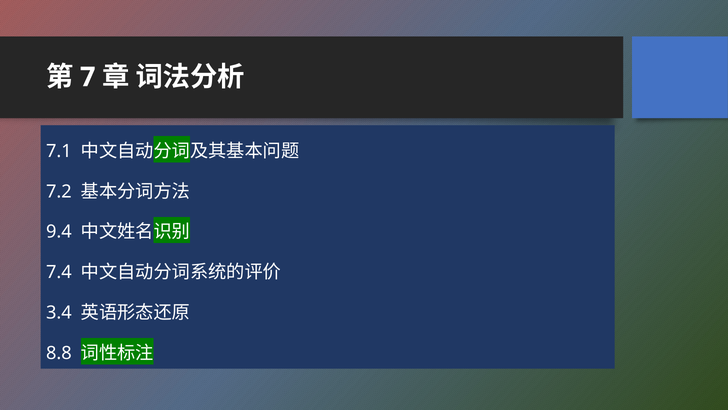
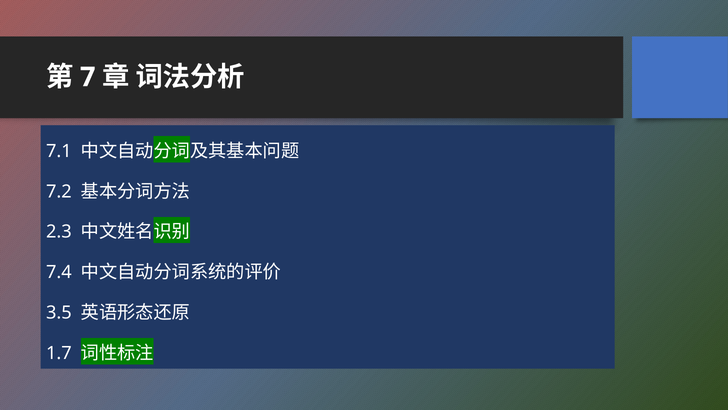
9.4: 9.4 -> 2.3
3.4: 3.4 -> 3.5
8.8: 8.8 -> 1.7
